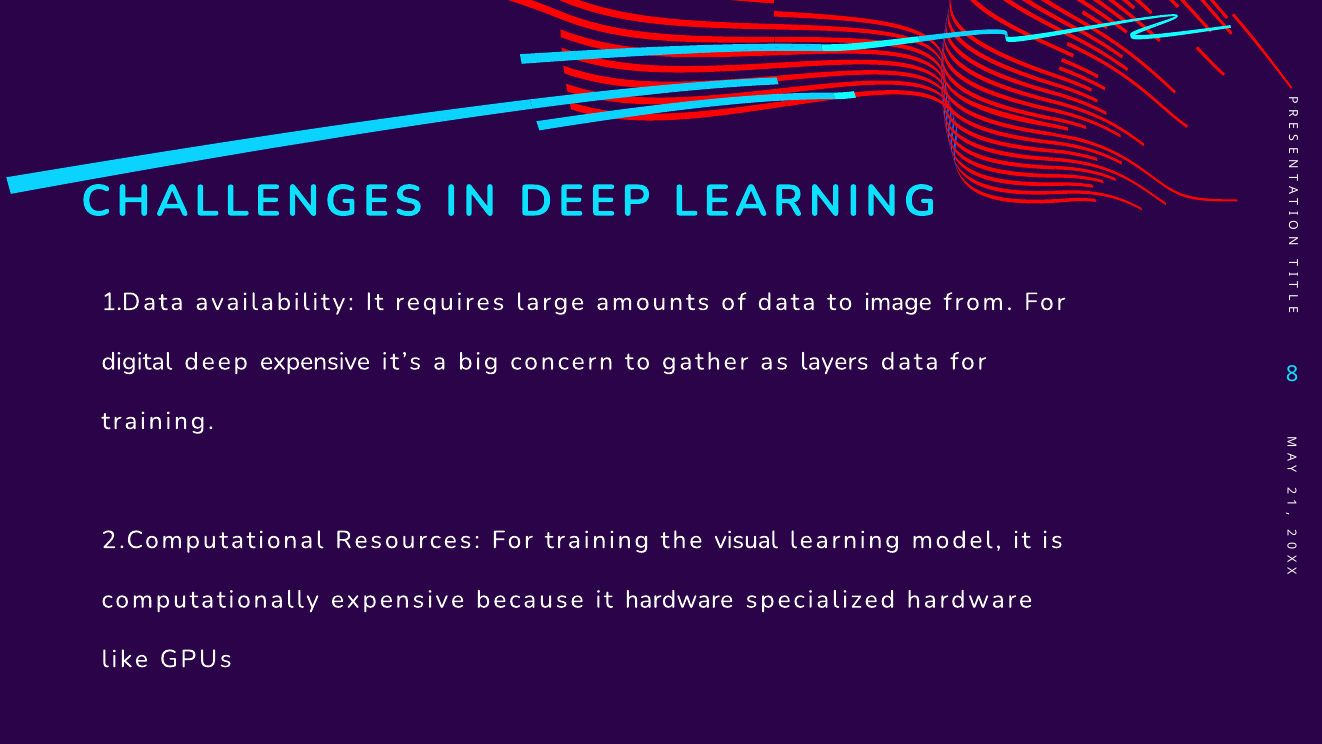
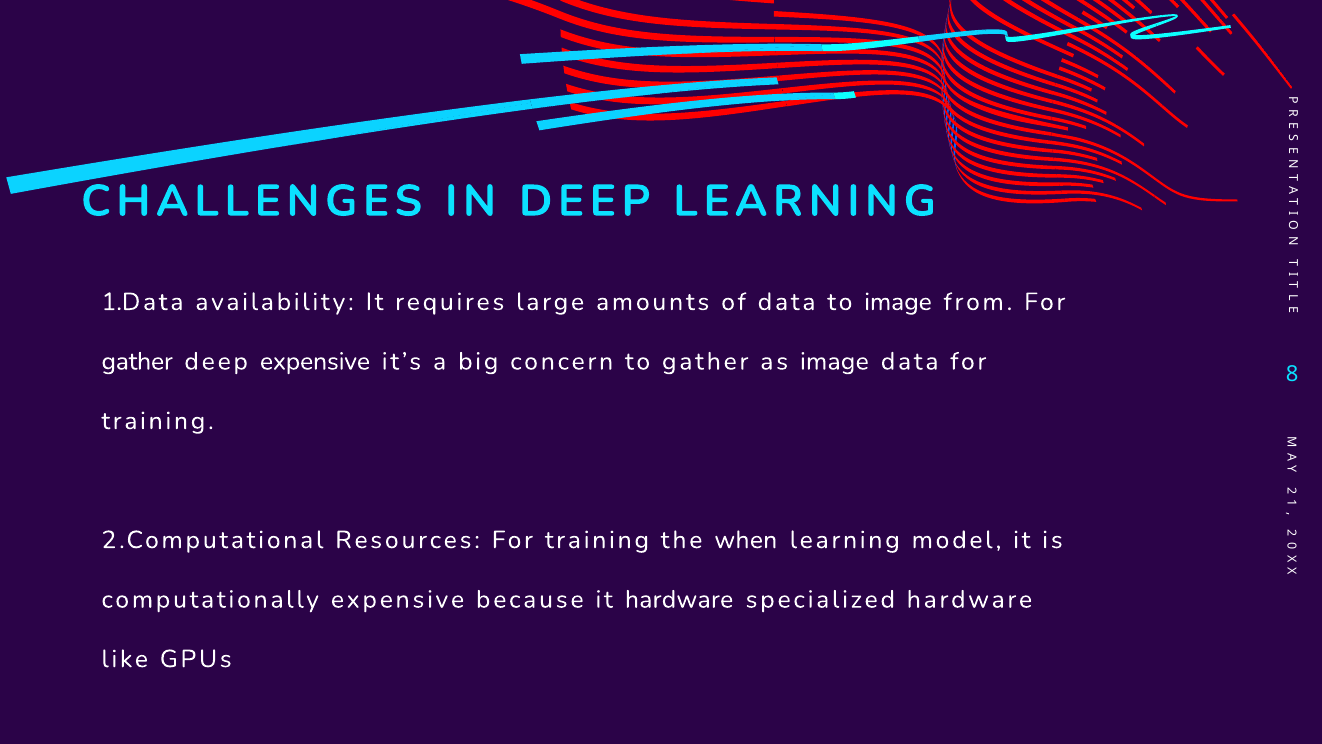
digital at (137, 361): digital -> gather
as layers: layers -> image
visual: visual -> when
